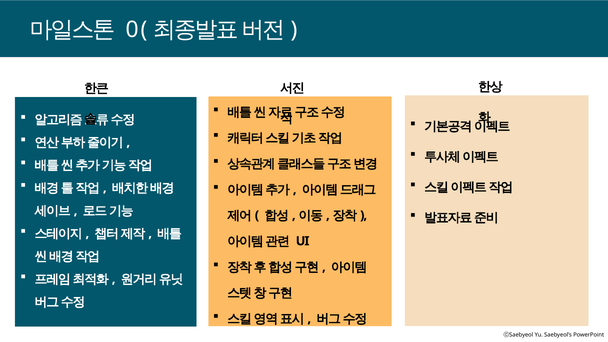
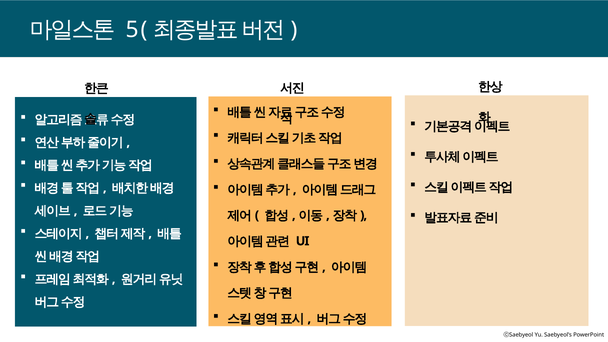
0: 0 -> 5
